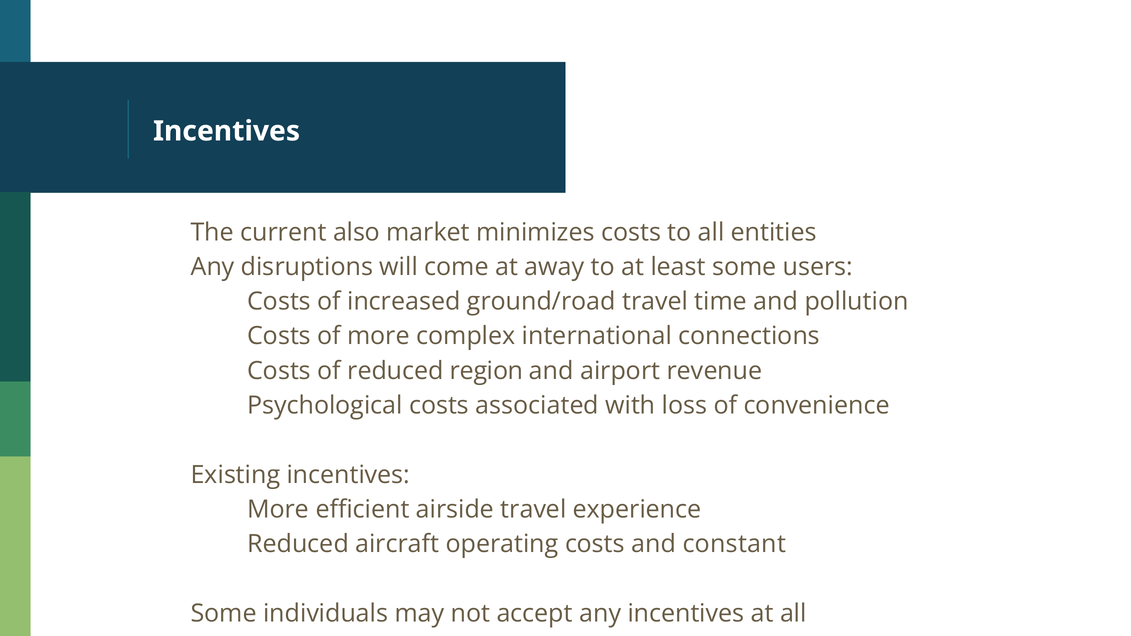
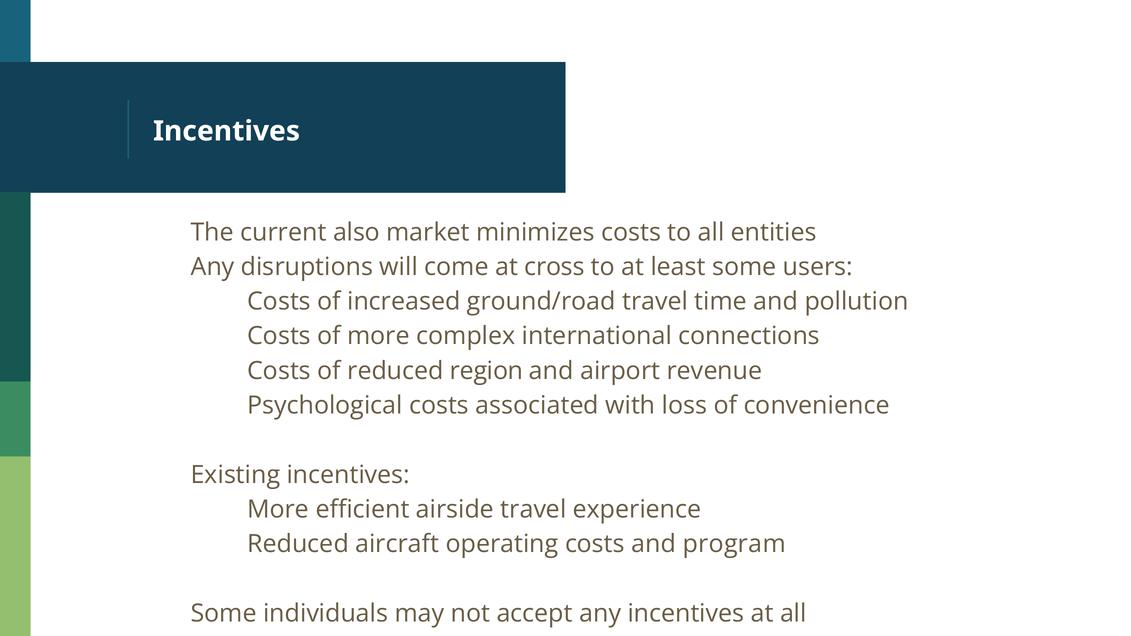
away: away -> cross
constant: constant -> program
